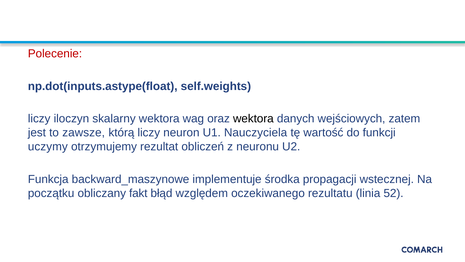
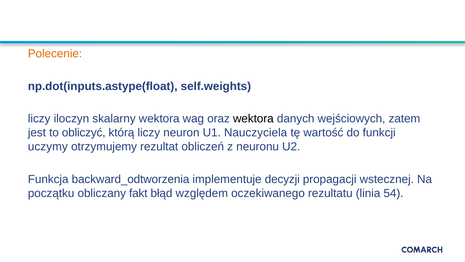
Polecenie colour: red -> orange
zawsze: zawsze -> obliczyć
backward_maszynowe: backward_maszynowe -> backward_odtworzenia
środka: środka -> decyzji
52: 52 -> 54
